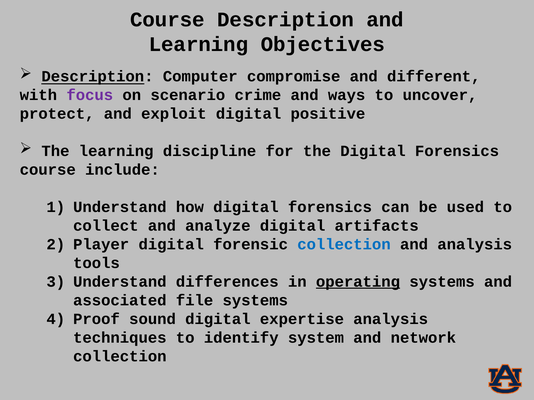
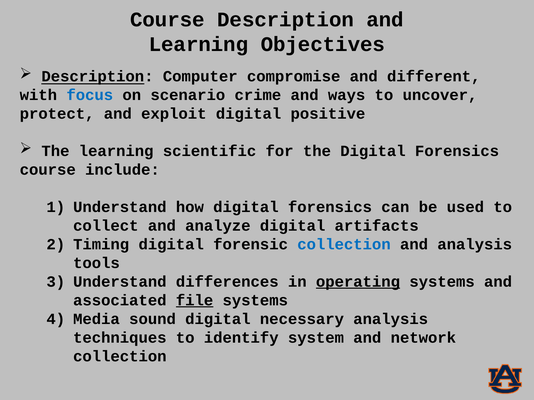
focus colour: purple -> blue
discipline: discipline -> scientific
Player: Player -> Timing
file underline: none -> present
Proof: Proof -> Media
expertise: expertise -> necessary
